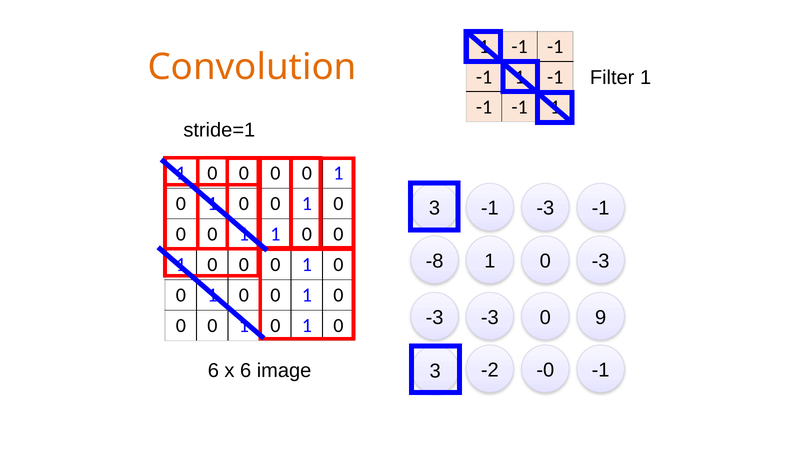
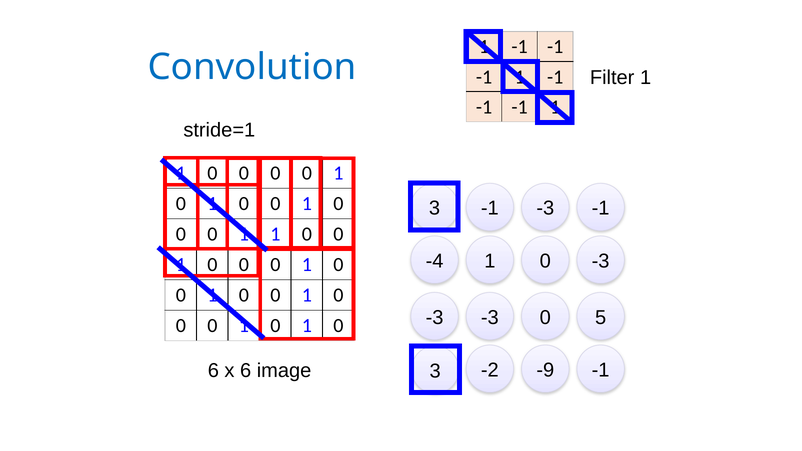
Convolution colour: orange -> blue
-8: -8 -> -4
9: 9 -> 5
-0: -0 -> -9
